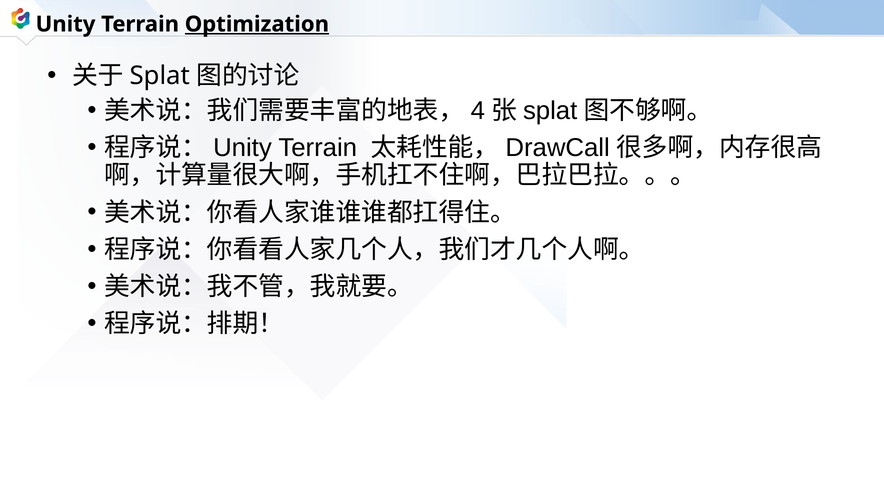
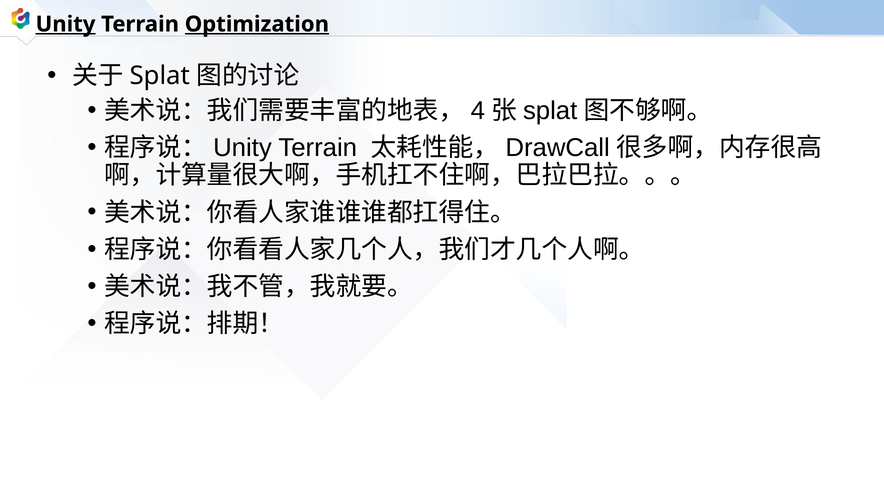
Unity at (65, 24) underline: none -> present
